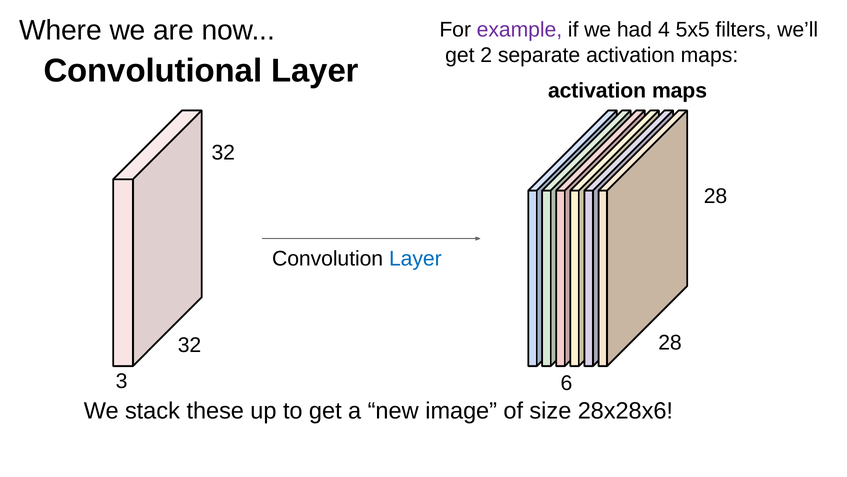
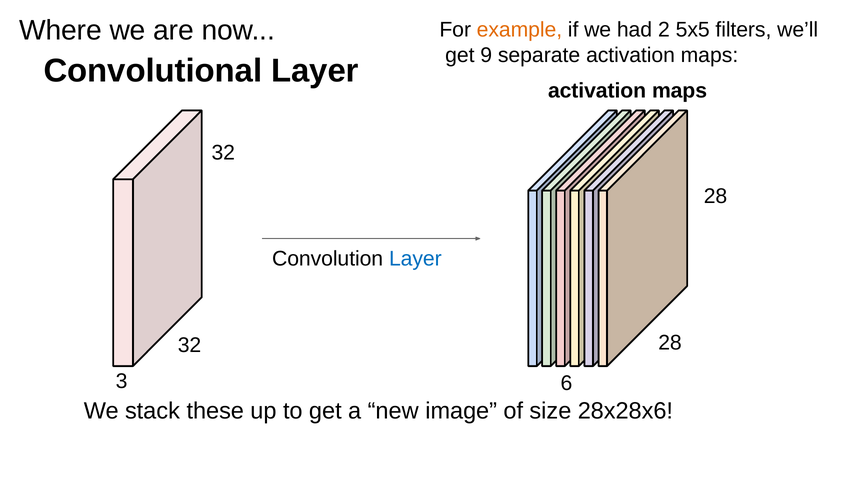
example colour: purple -> orange
4: 4 -> 2
2: 2 -> 9
